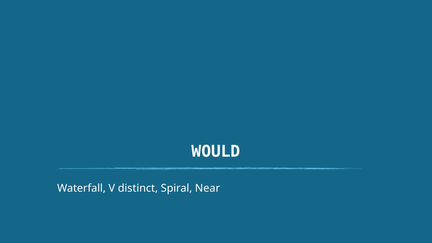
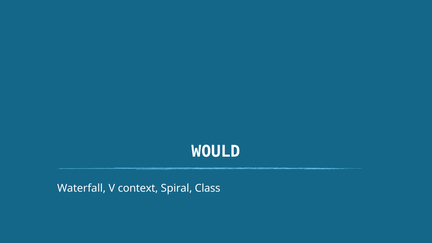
distinct: distinct -> context
Near: Near -> Class
